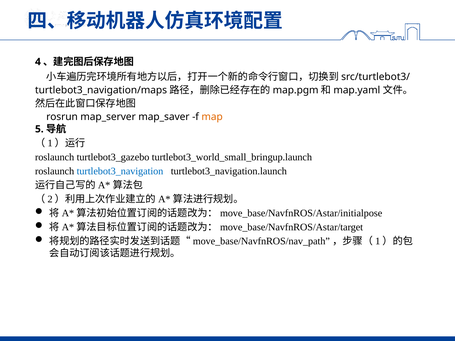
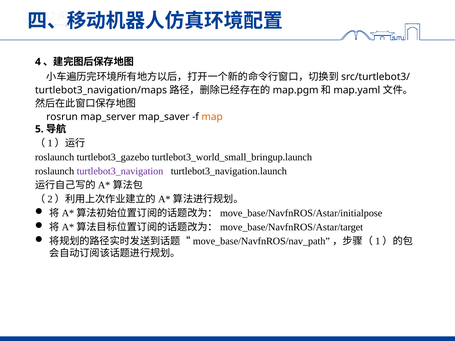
turtlebot3_navigation colour: blue -> purple
